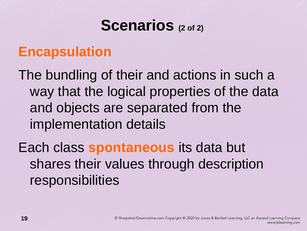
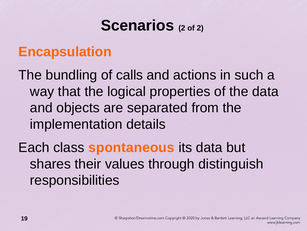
of their: their -> calls
description: description -> distinguish
